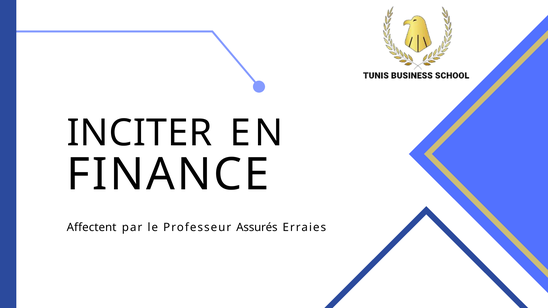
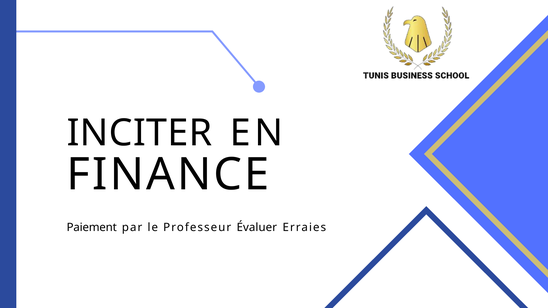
Affectent: Affectent -> Paiement
Assurés: Assurés -> Évaluer
